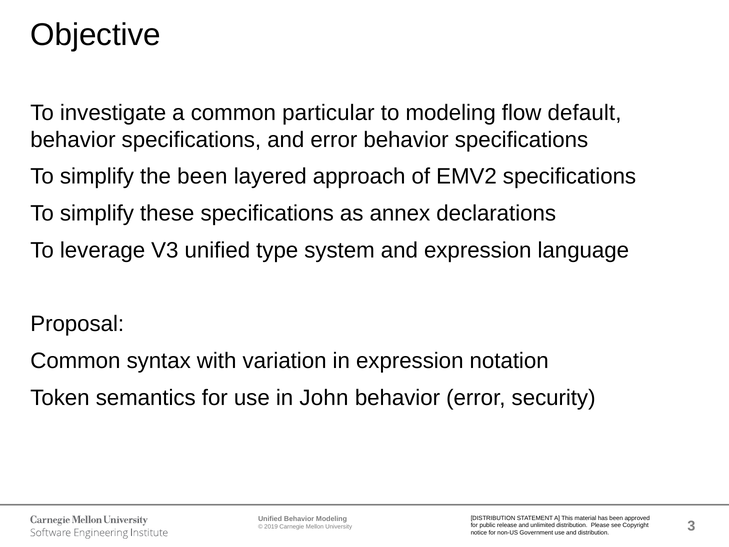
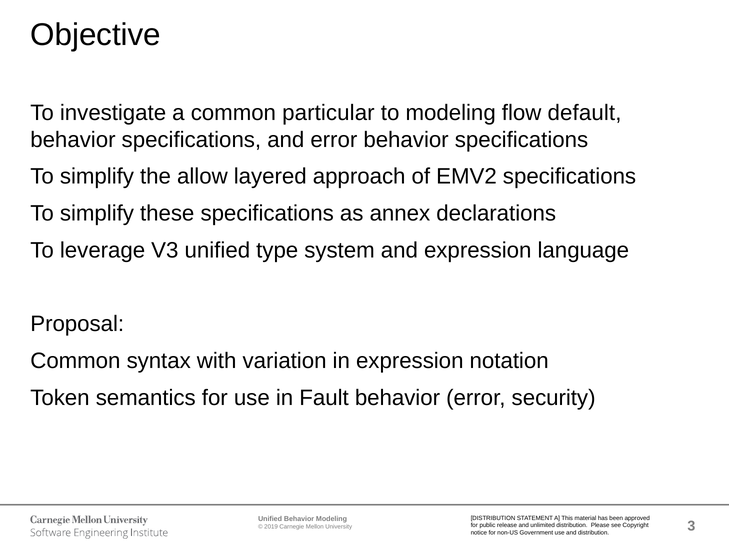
the been: been -> allow
John: John -> Fault
